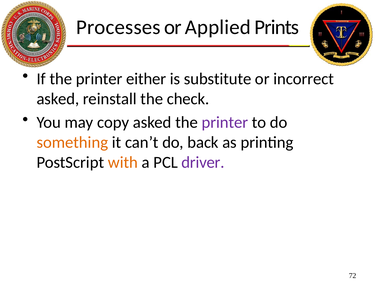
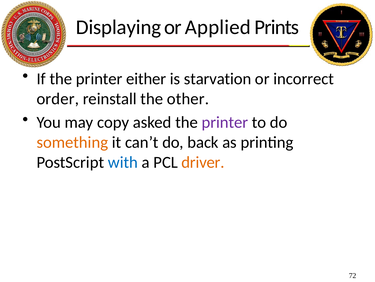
Processes: Processes -> Displaying
substitute: substitute -> starvation
asked at (58, 99): asked -> order
check: check -> other
with colour: orange -> blue
driver colour: purple -> orange
